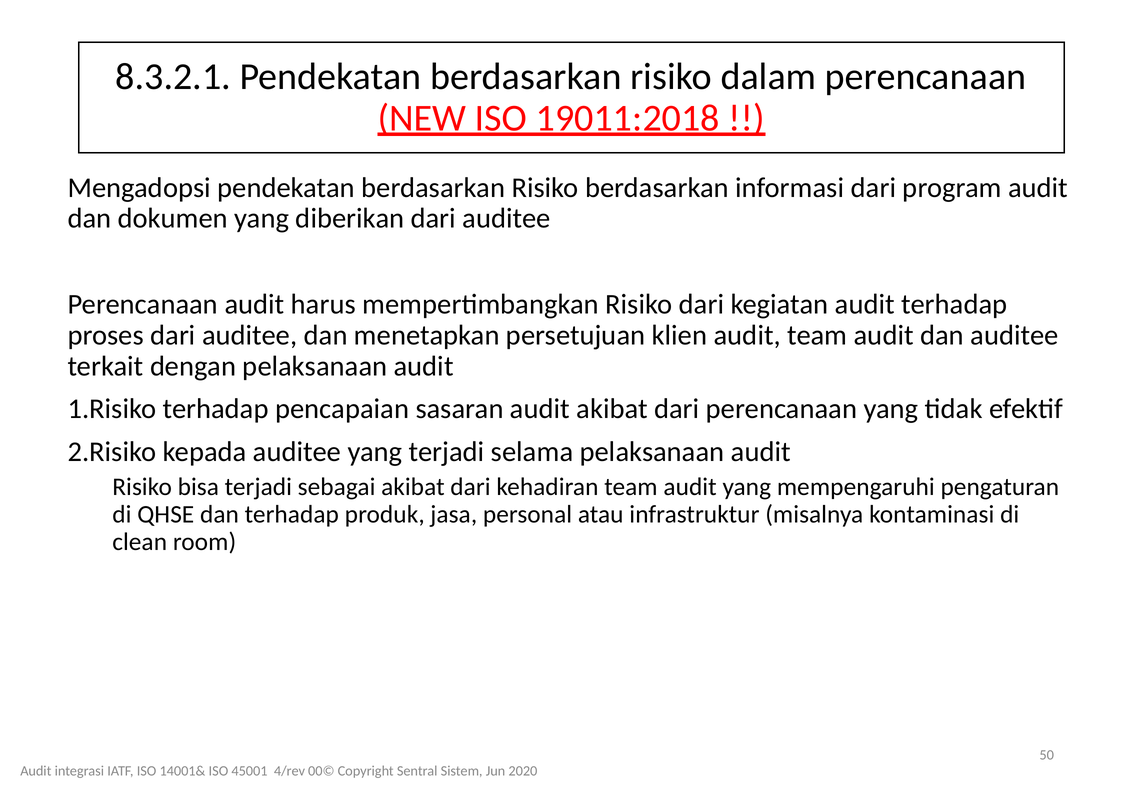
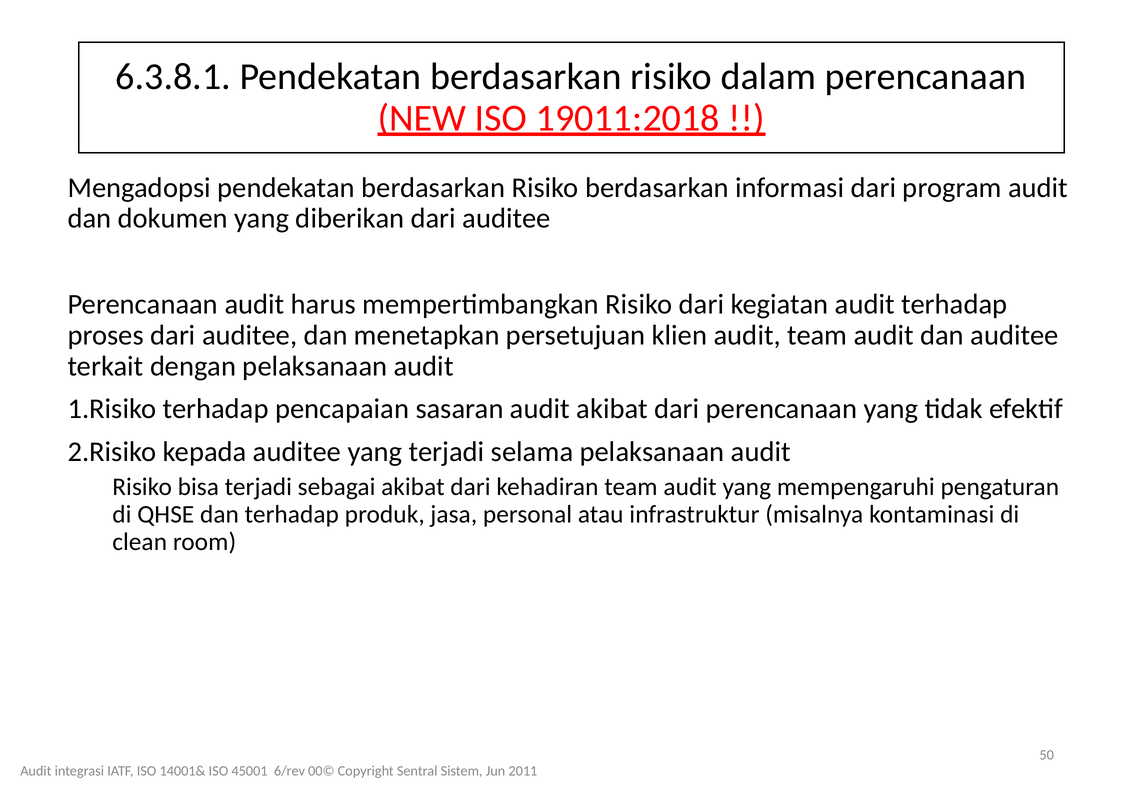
8.3.2.1: 8.3.2.1 -> 6.3.8.1
4/rev: 4/rev -> 6/rev
2020: 2020 -> 2011
